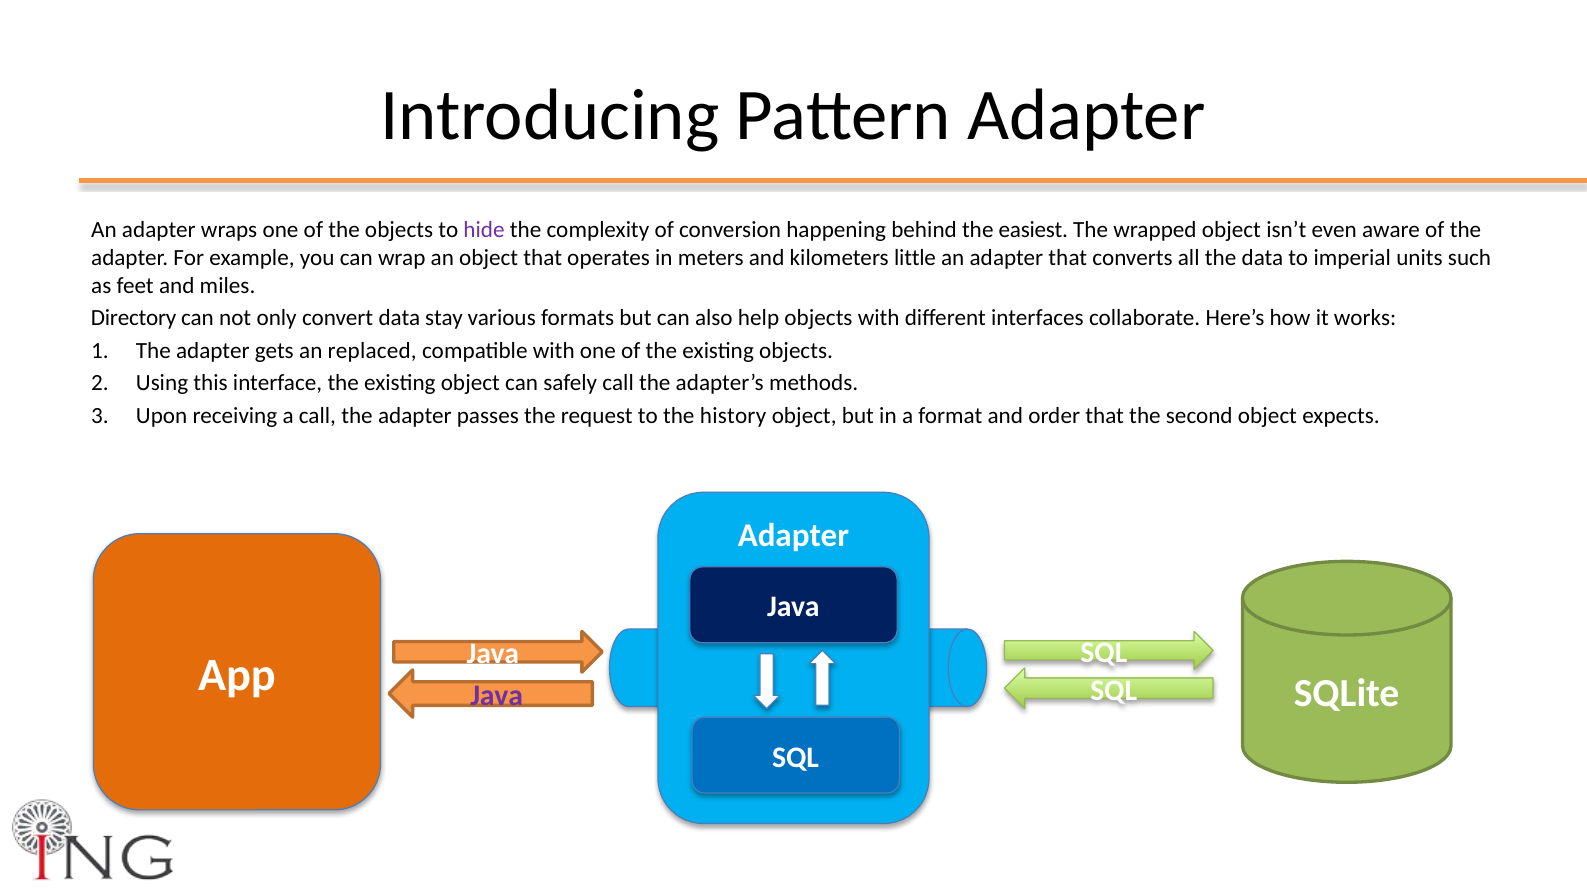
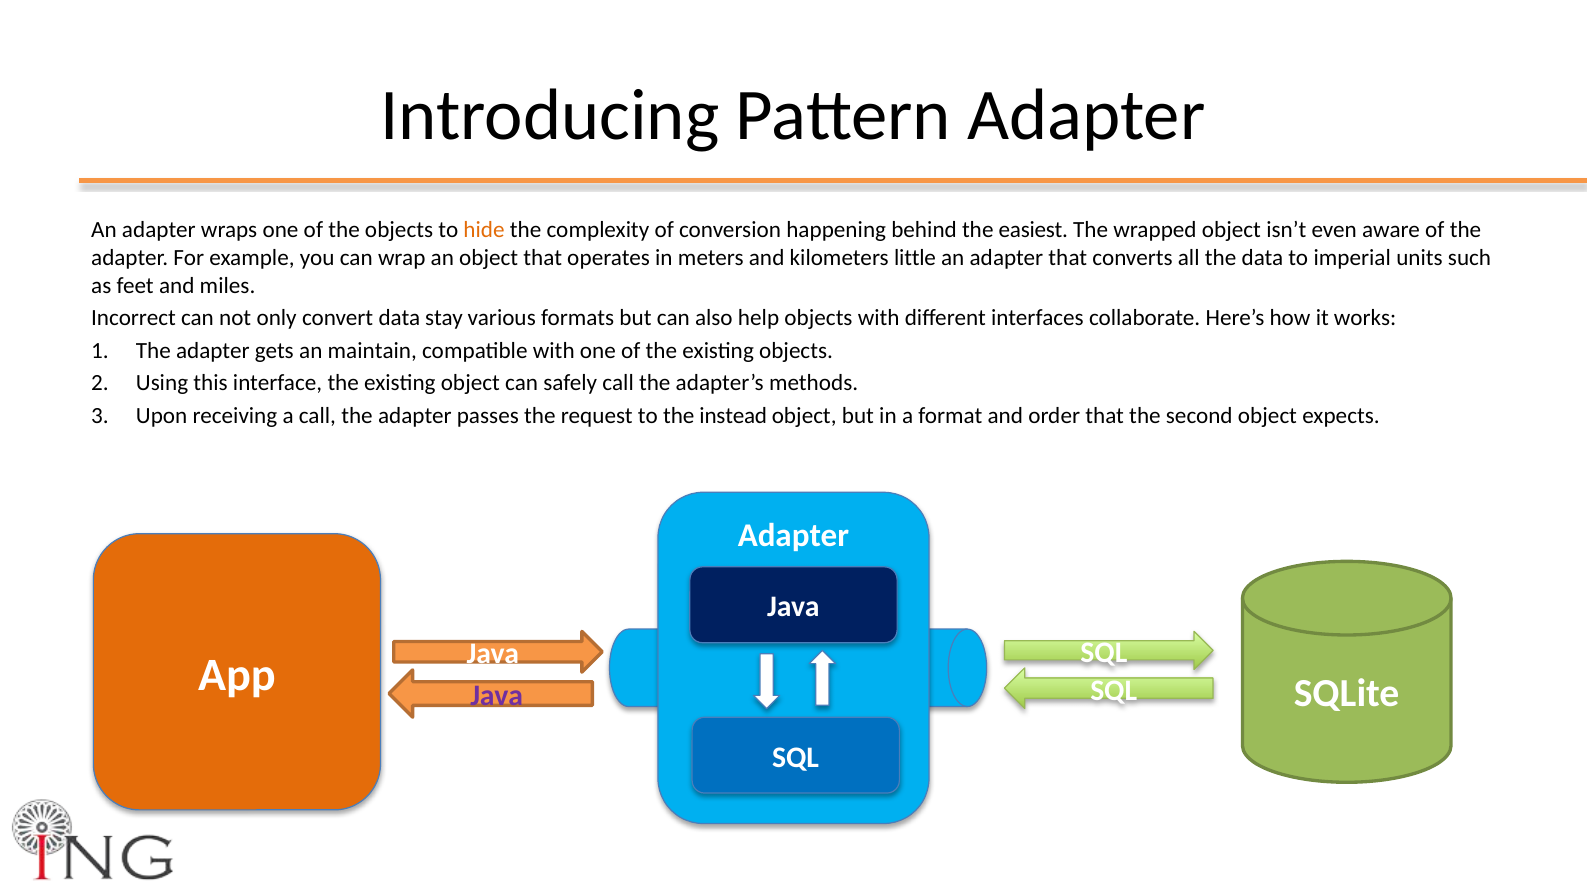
hide colour: purple -> orange
Directory: Directory -> Incorrect
replaced: replaced -> maintain
history: history -> instead
